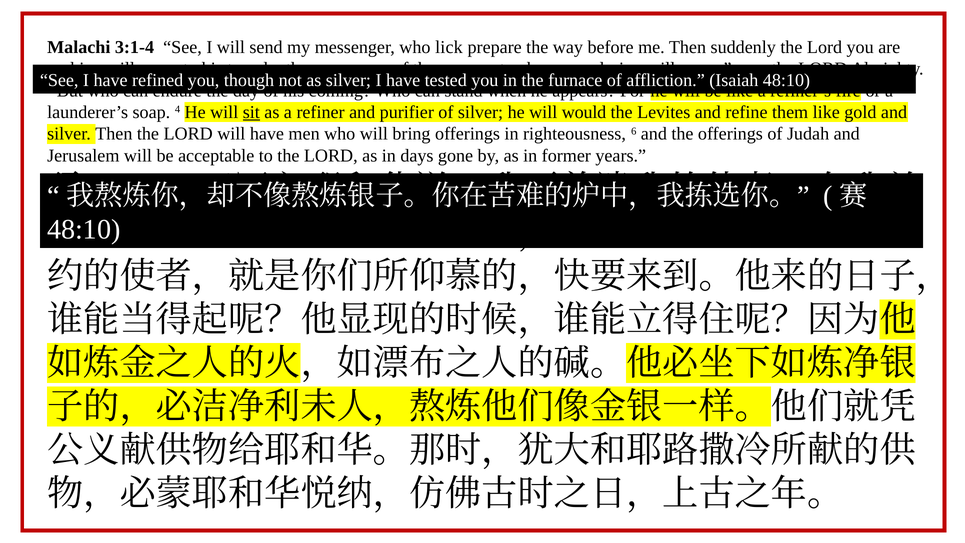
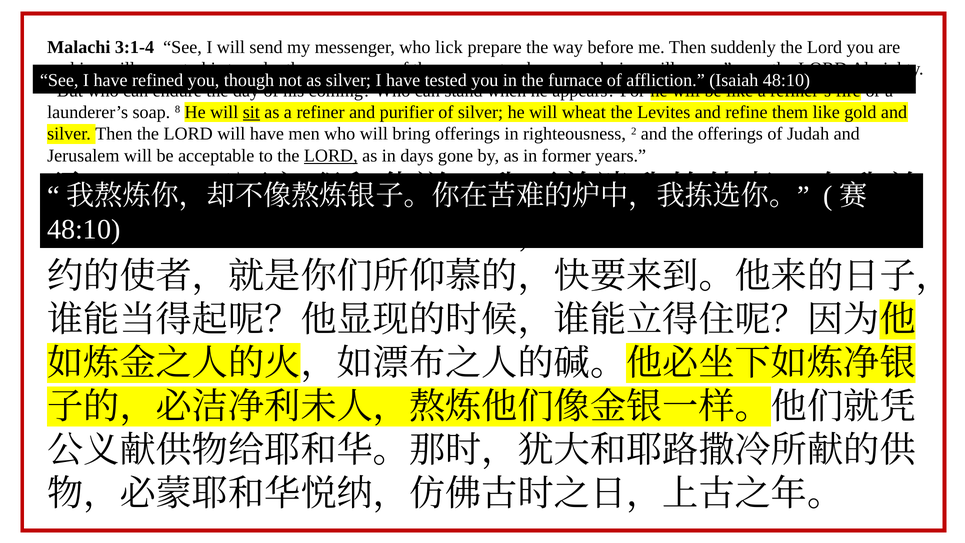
4: 4 -> 8
would: would -> wheat
righteousness 6: 6 -> 2
LORD at (331, 156) underline: none -> present
